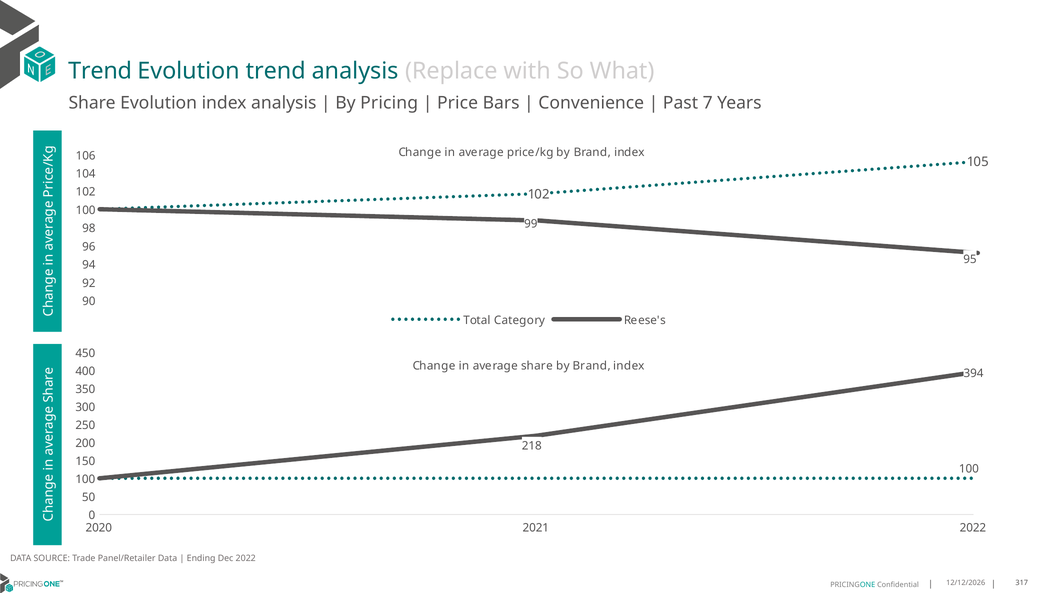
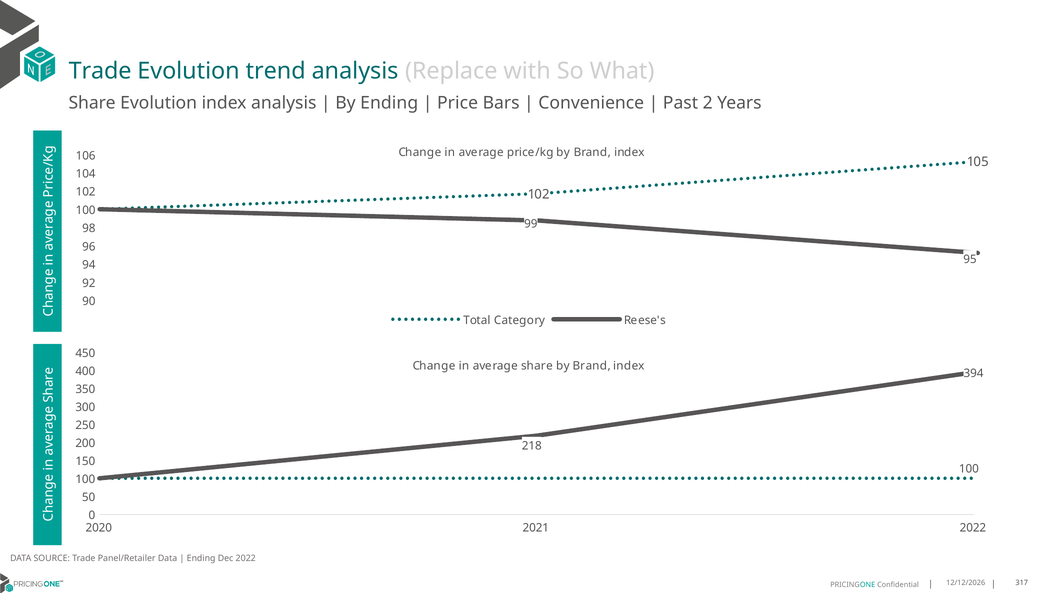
Trend at (100, 71): Trend -> Trade
By Pricing: Pricing -> Ending
7: 7 -> 2
